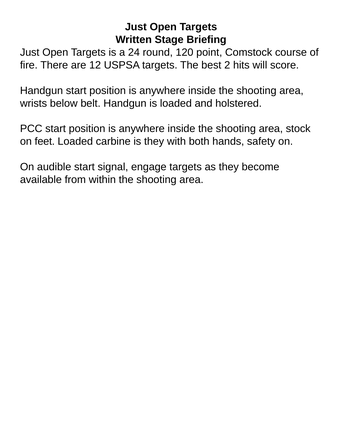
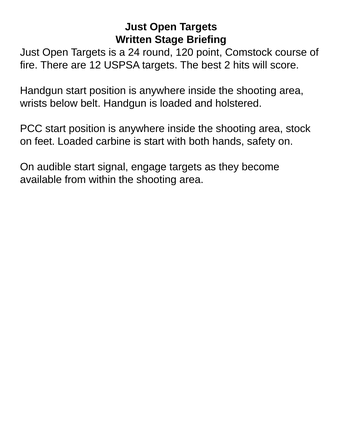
is they: they -> start
